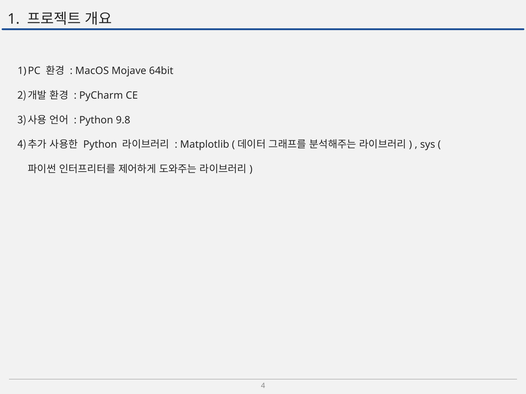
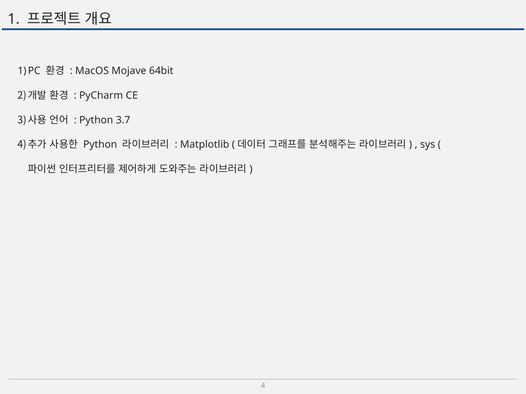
9.8: 9.8 -> 3.7
